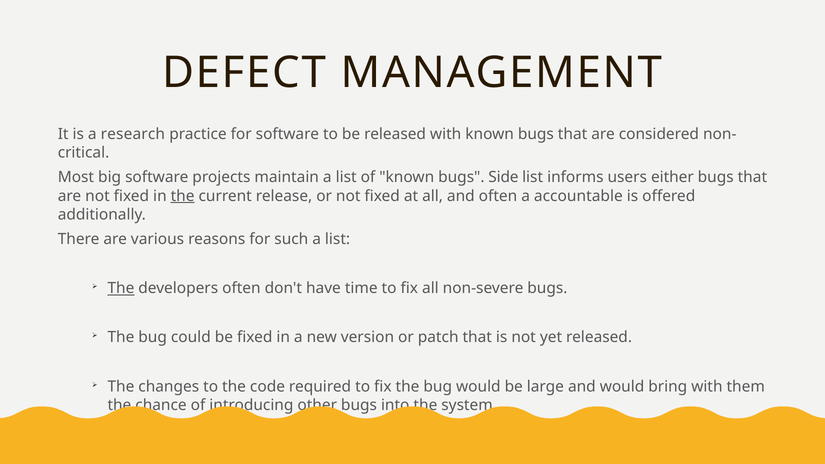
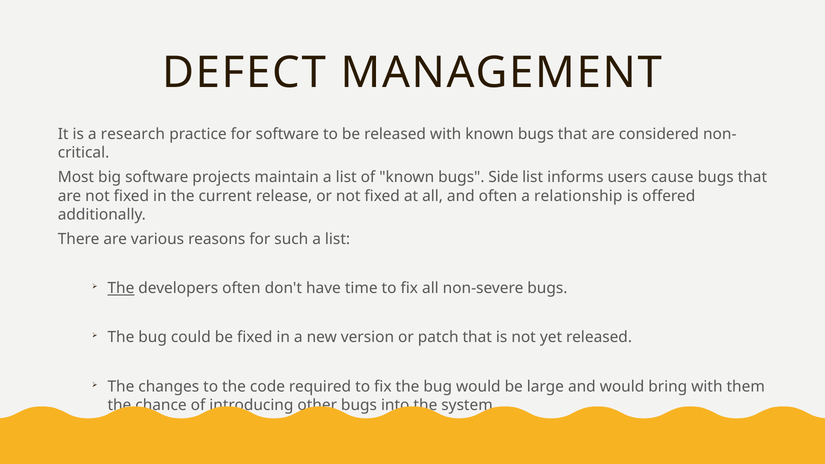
either: either -> cause
the at (183, 196) underline: present -> none
accountable: accountable -> relationship
